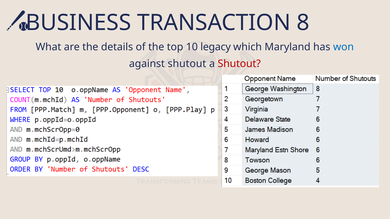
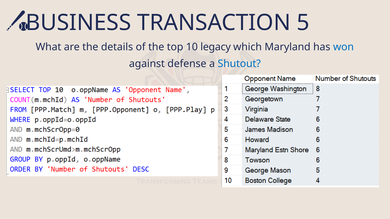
8: 8 -> 5
against shutout: shutout -> defense
Shutout at (239, 64) colour: red -> blue
